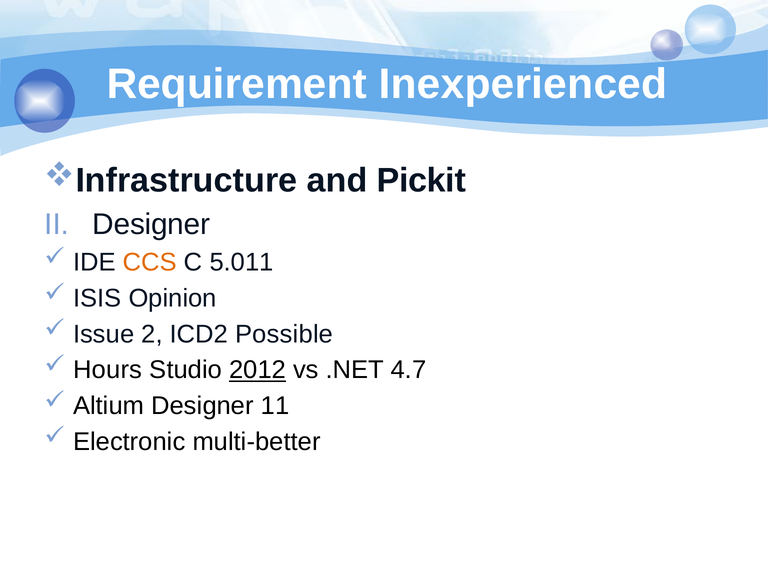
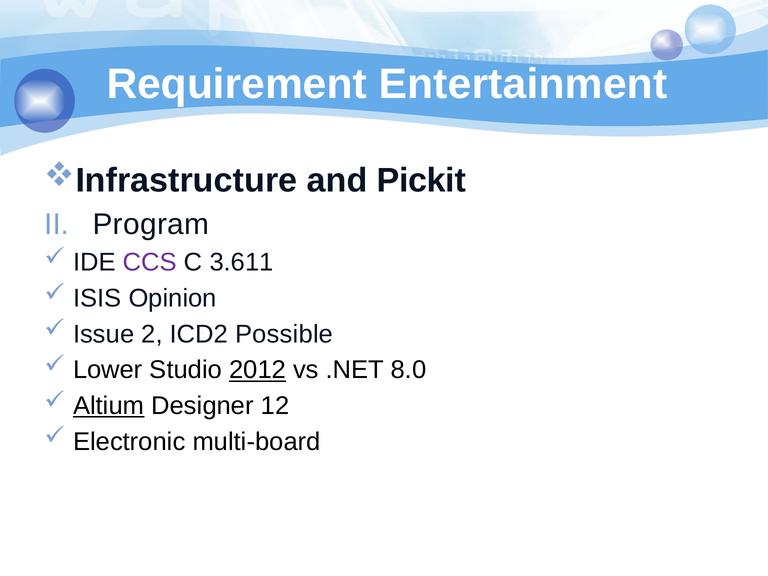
Inexperienced: Inexperienced -> Entertainment
Designer at (151, 224): Designer -> Program
CCS colour: orange -> purple
5.011: 5.011 -> 3.611
Hours: Hours -> Lower
4.7: 4.7 -> 8.0
Altium underline: none -> present
11: 11 -> 12
multi-better: multi-better -> multi-board
